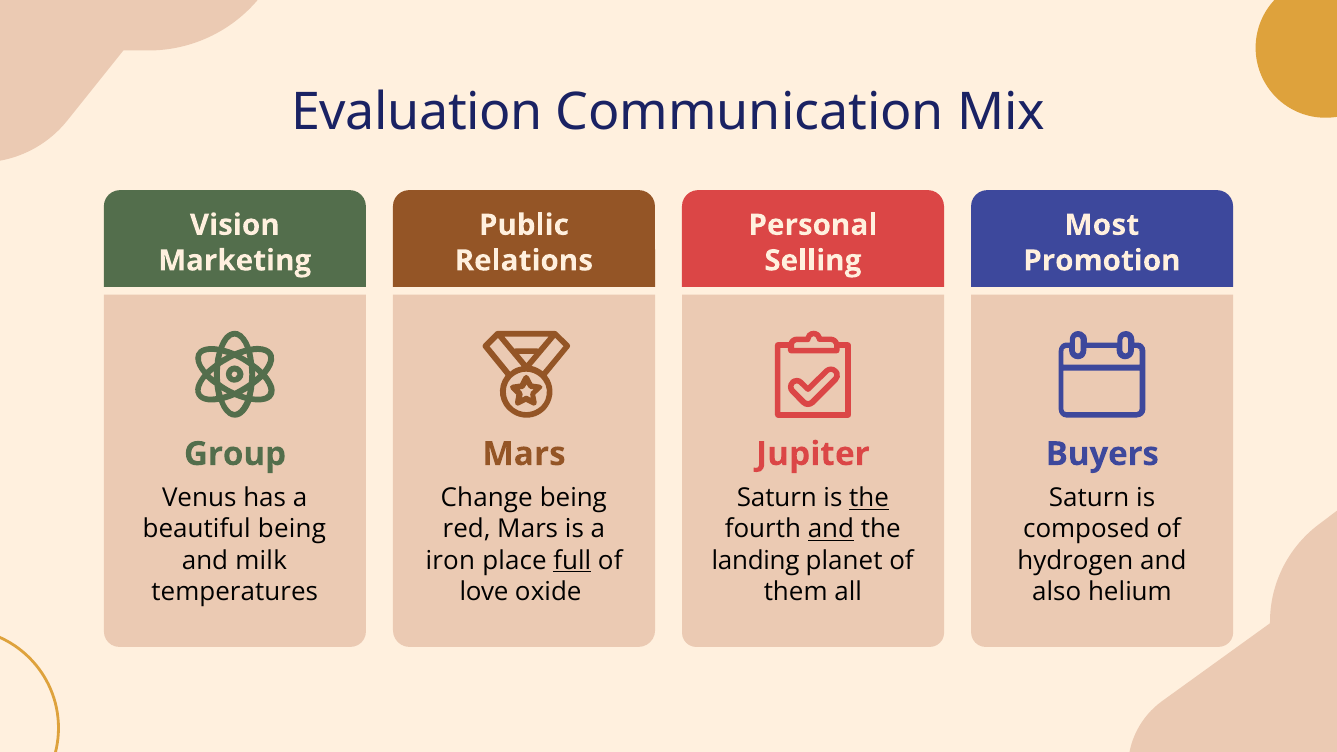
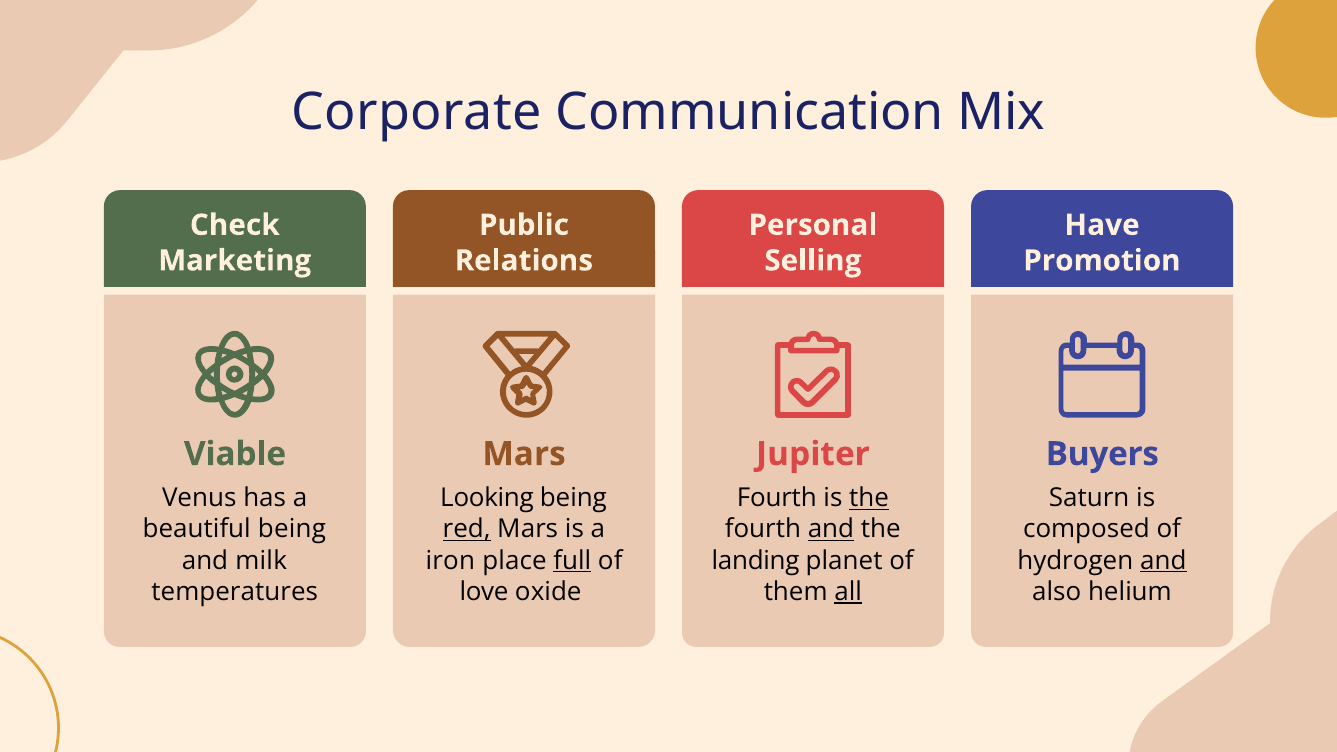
Evaluation: Evaluation -> Corporate
Vision: Vision -> Check
Most: Most -> Have
Group: Group -> Viable
Change: Change -> Looking
Saturn at (777, 498): Saturn -> Fourth
red underline: none -> present
and at (1163, 561) underline: none -> present
all underline: none -> present
